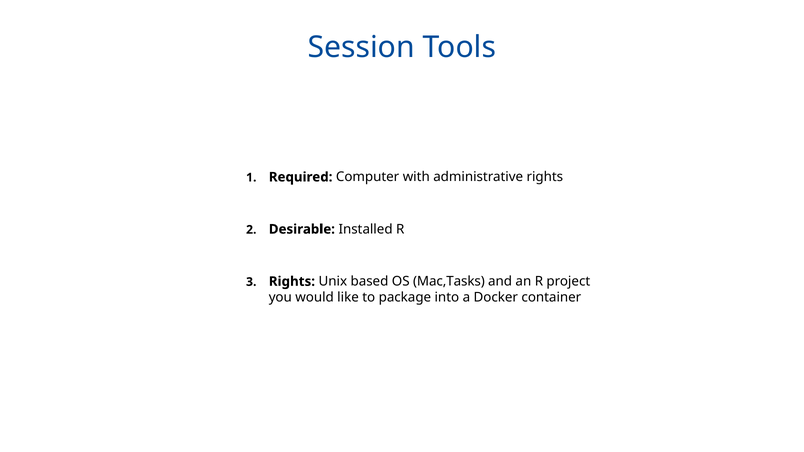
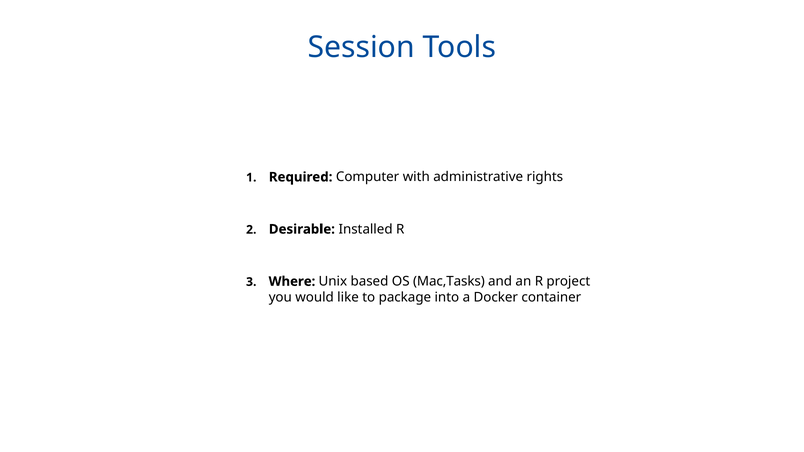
Rights at (292, 282): Rights -> Where
